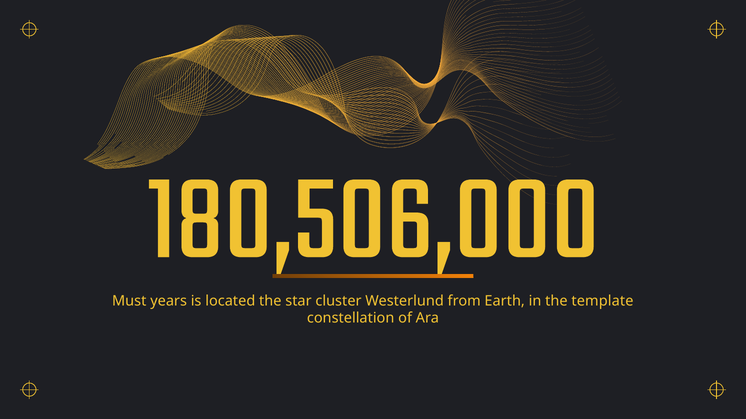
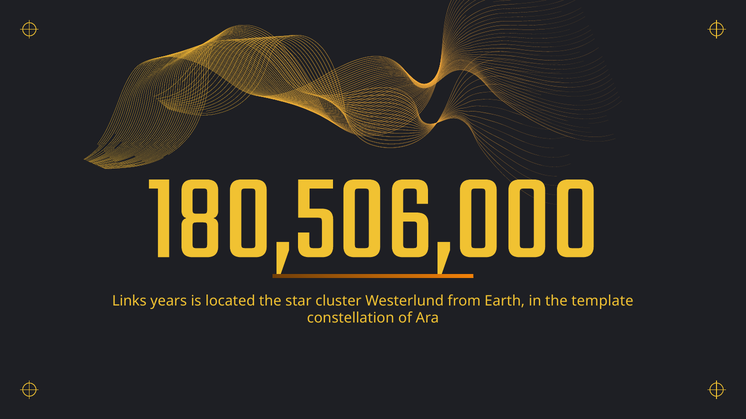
Must: Must -> Links
